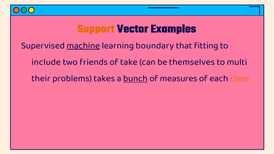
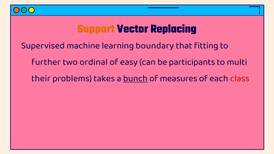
Examples: Examples -> Replacing
machine underline: present -> none
include: include -> further
friends: friends -> ordinal
take: take -> easy
themselves: themselves -> participants
class colour: orange -> red
